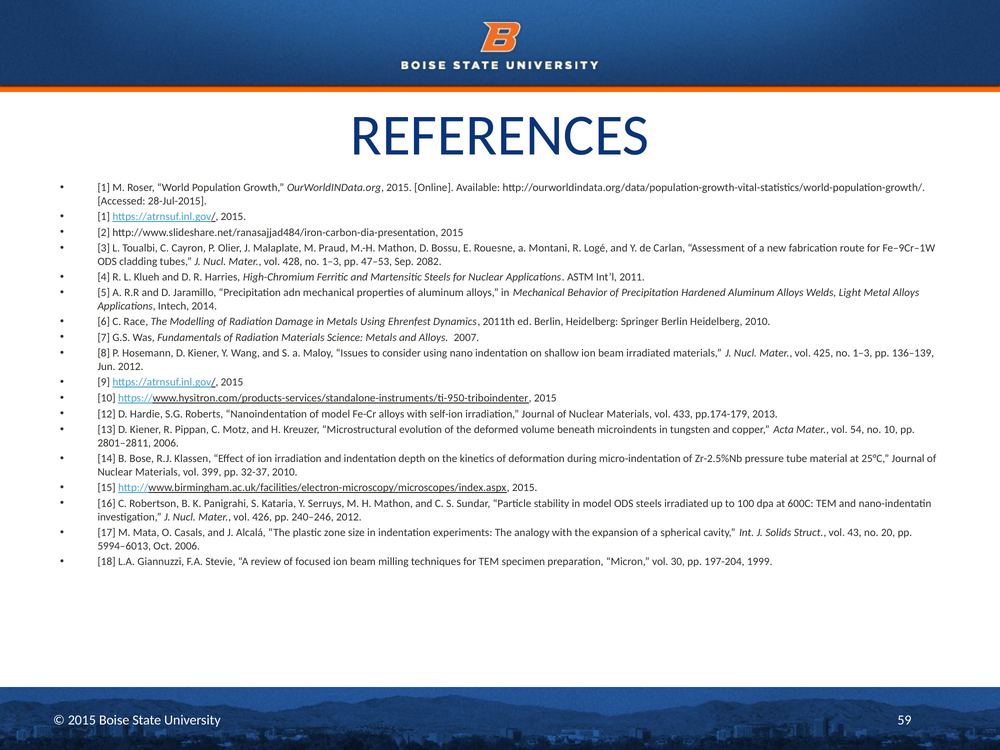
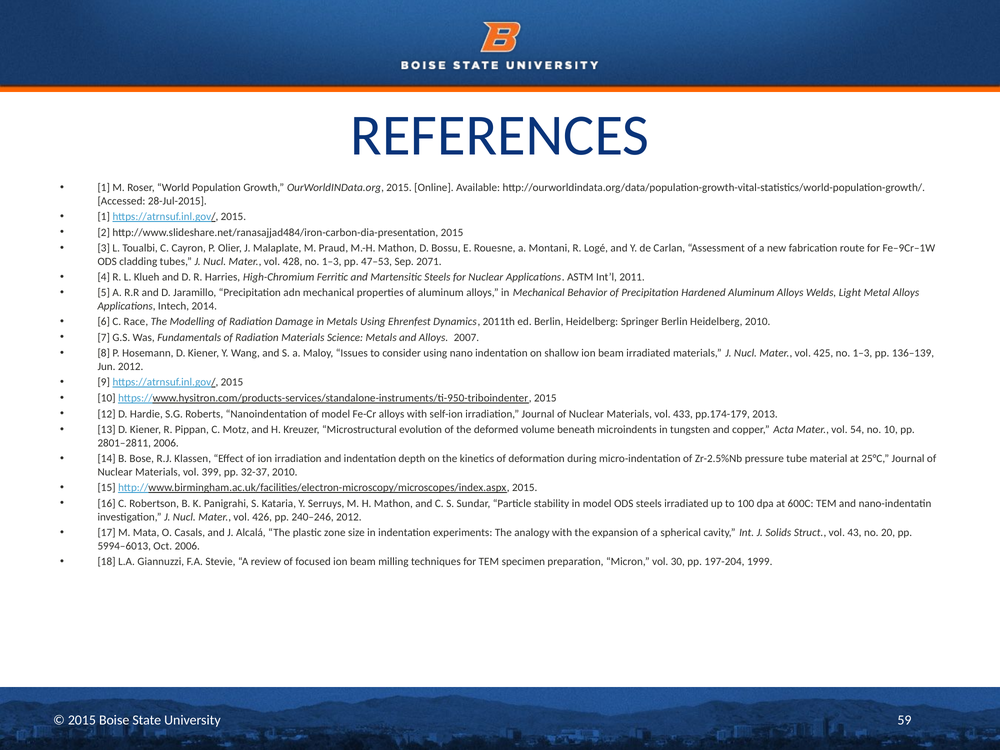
2082: 2082 -> 2071
